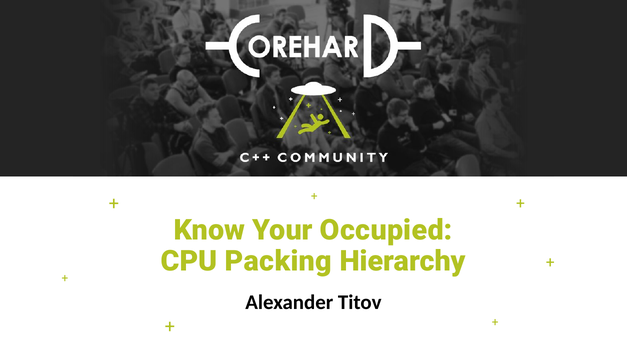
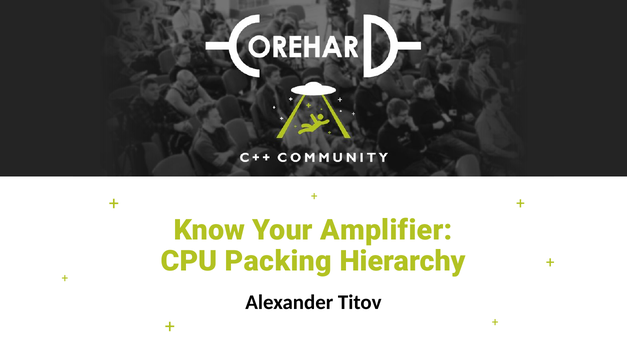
Occupied: Occupied -> Amplifier
